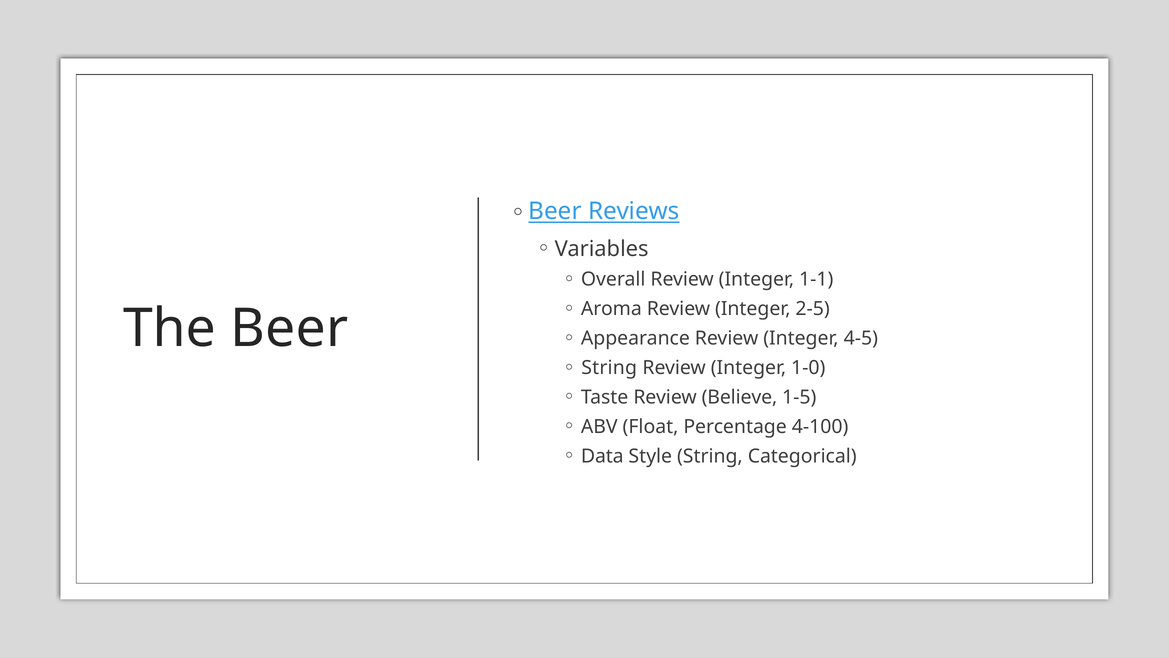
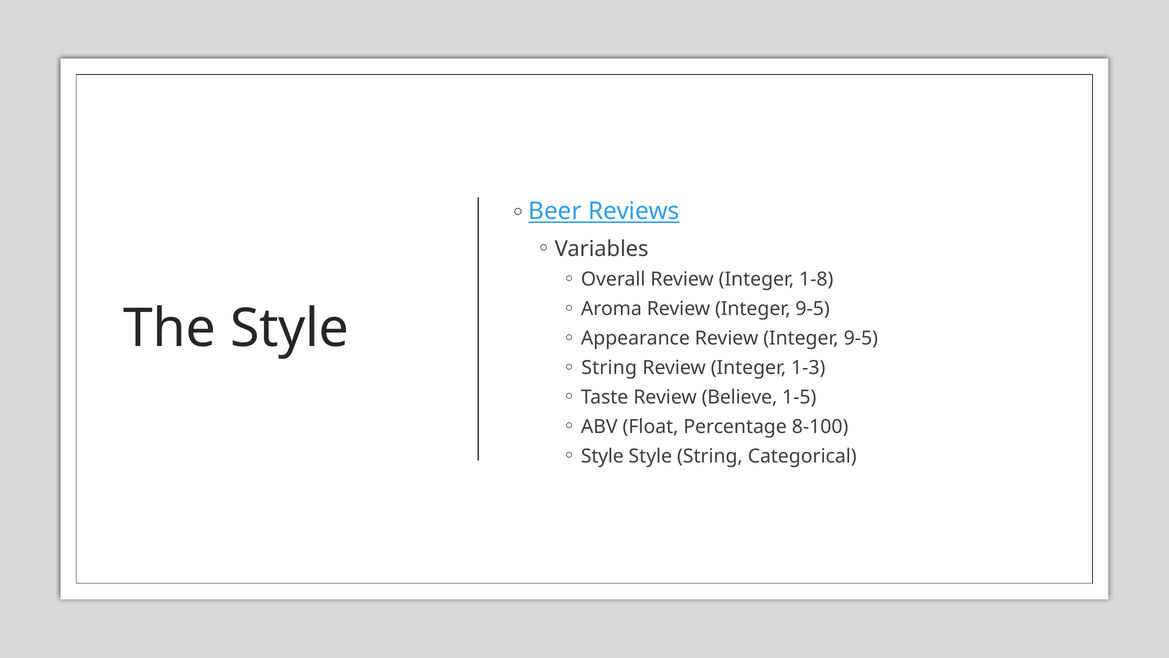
1-1: 1-1 -> 1-8
Aroma Review Integer 2-5: 2-5 -> 9-5
The Beer: Beer -> Style
Appearance Review Integer 4-5: 4-5 -> 9-5
1-0: 1-0 -> 1-3
4-100: 4-100 -> 8-100
Data at (602, 456): Data -> Style
